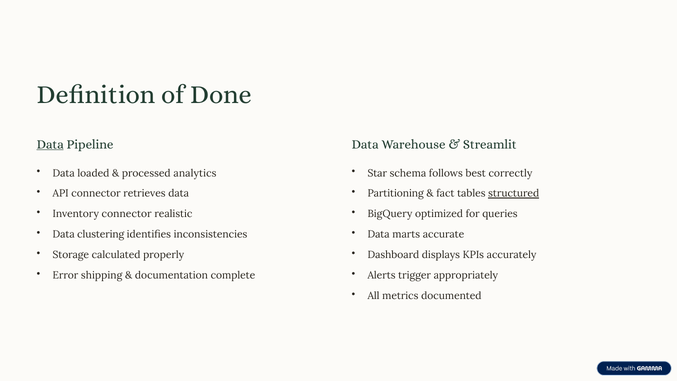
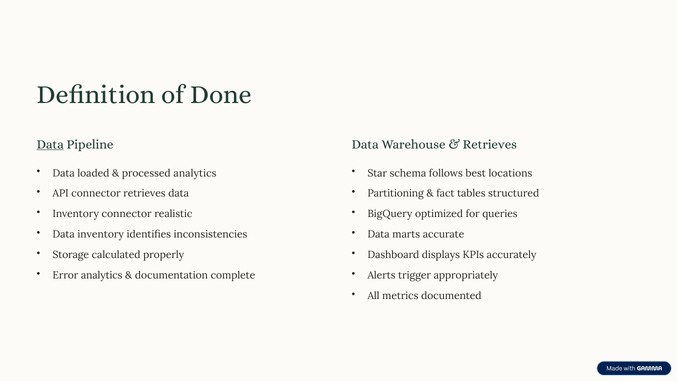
Streamlit at (490, 144): Streamlit -> Retrieves
correctly: correctly -> locations
structured underline: present -> none
Data clustering: clustering -> inventory
Error shipping: shipping -> analytics
